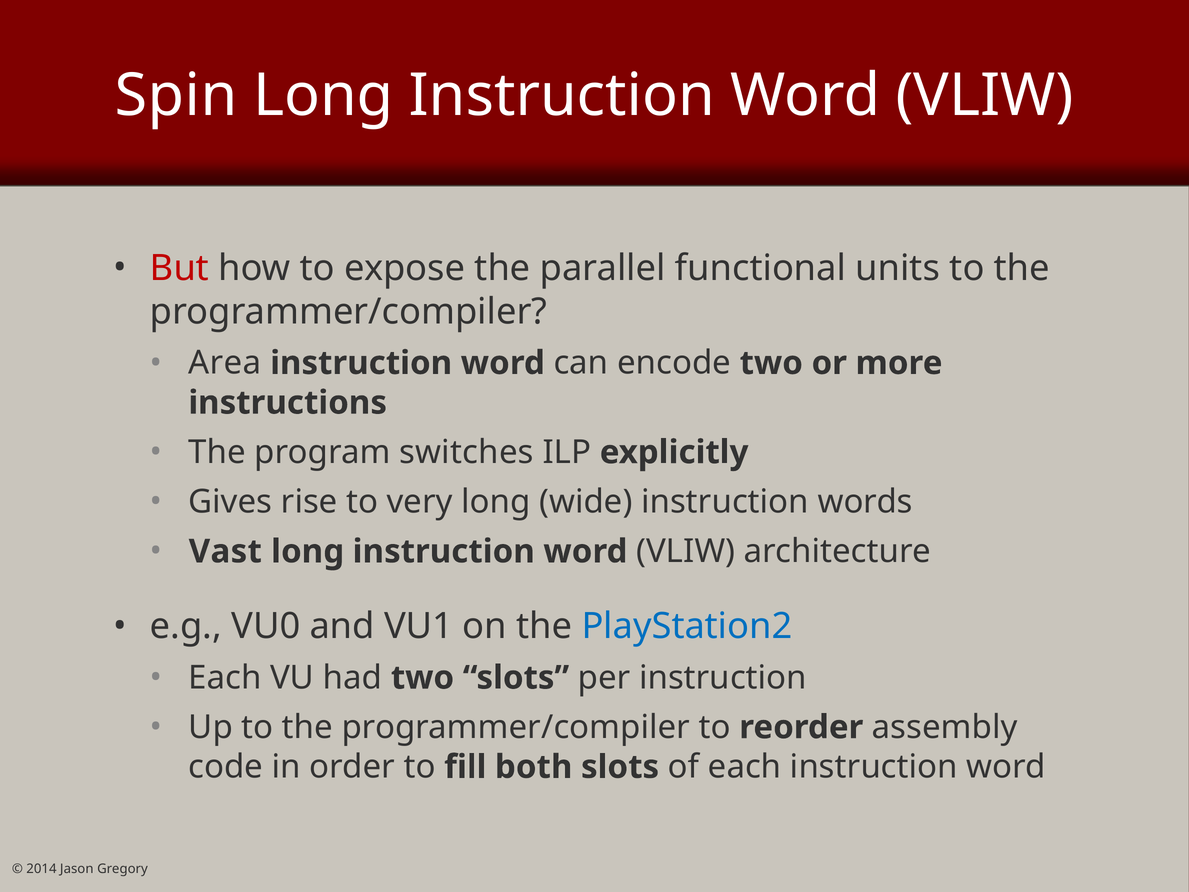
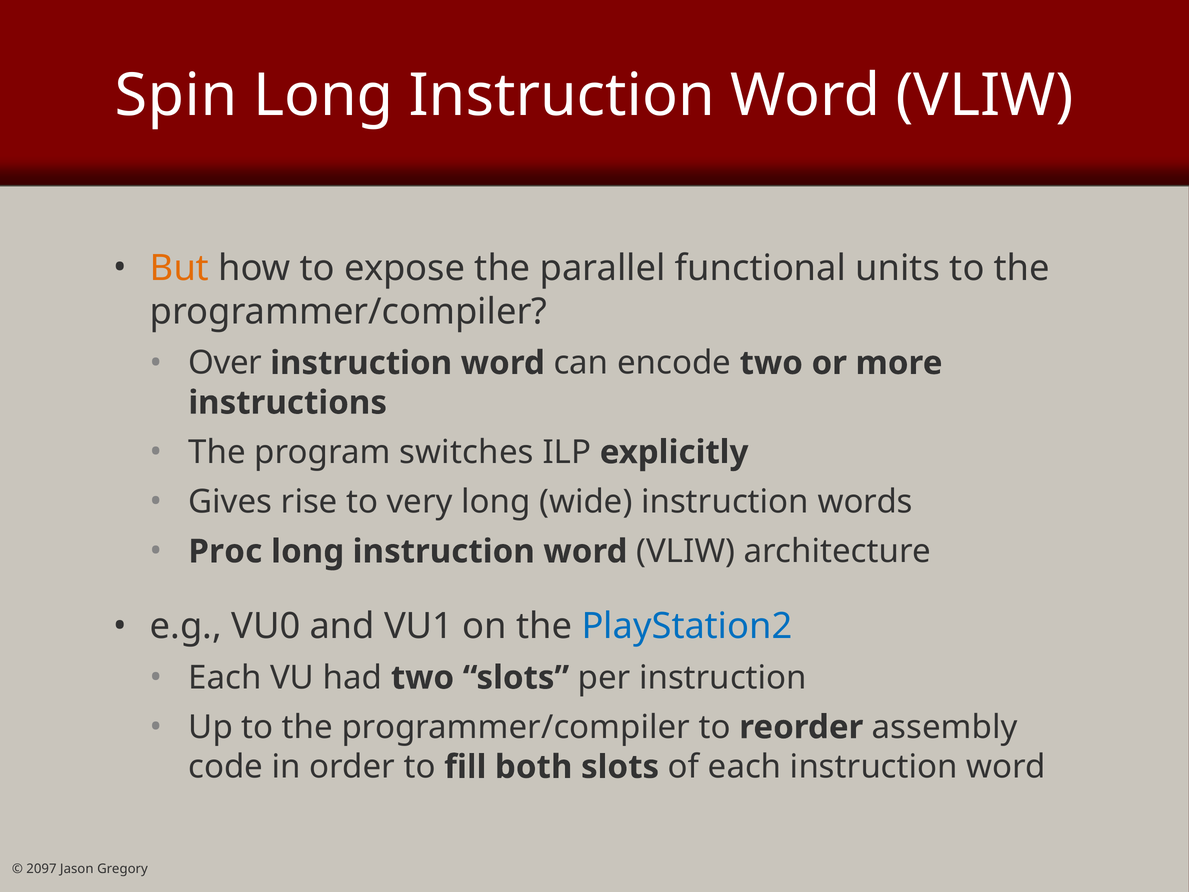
But colour: red -> orange
Area: Area -> Over
Vast: Vast -> Proc
2014: 2014 -> 2097
